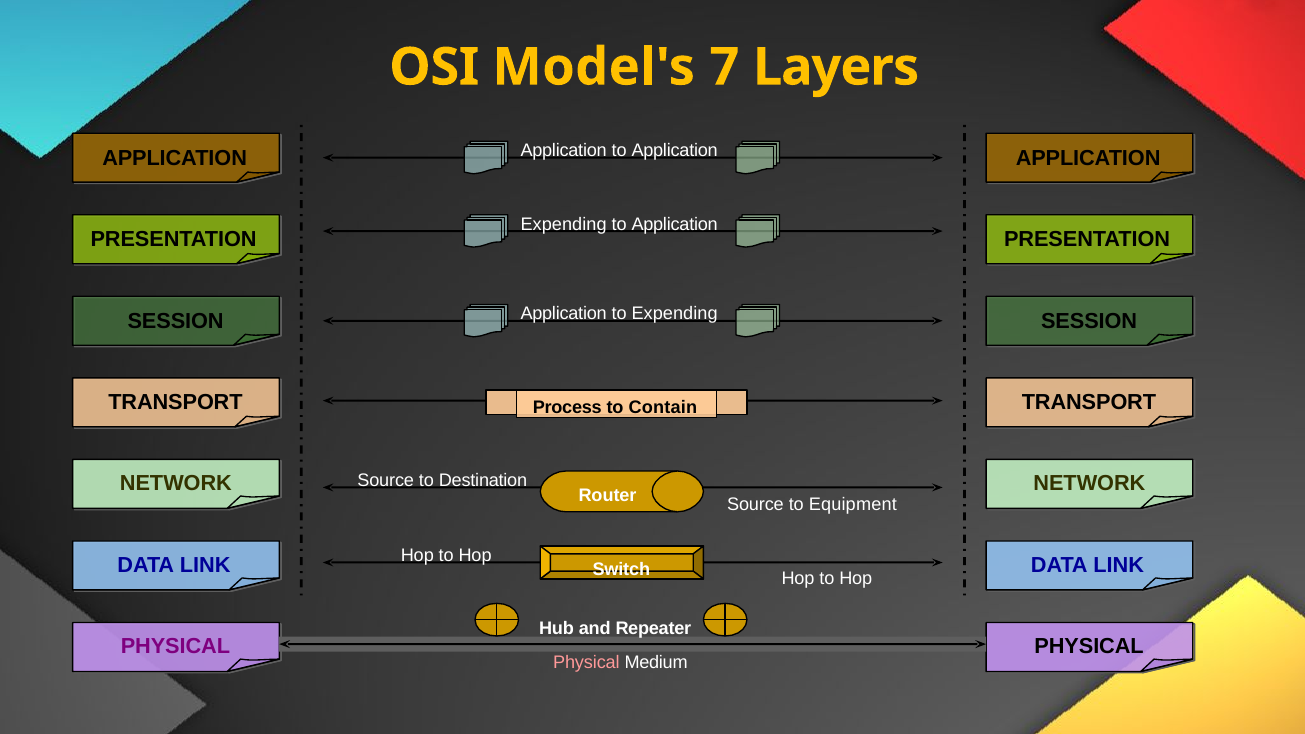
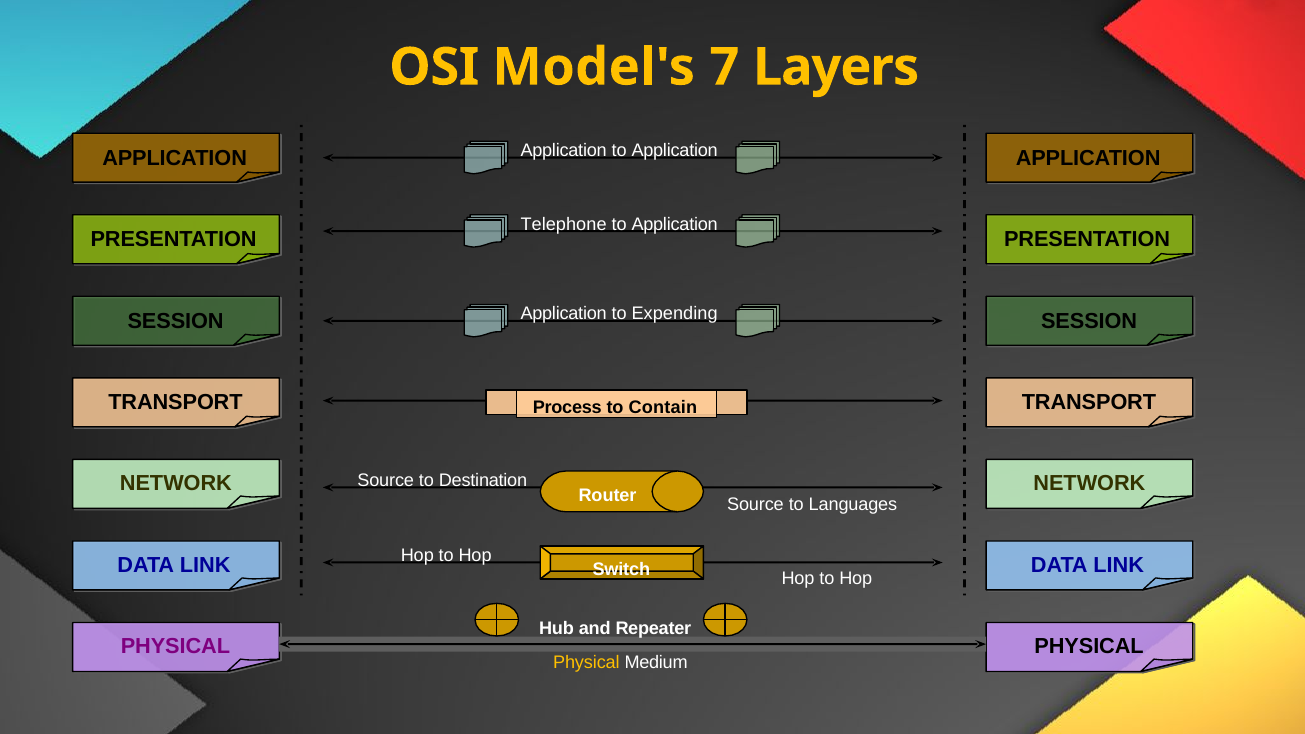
Expending at (564, 224): Expending -> Telephone
Equipment: Equipment -> Languages
Physical at (586, 663) colour: pink -> yellow
